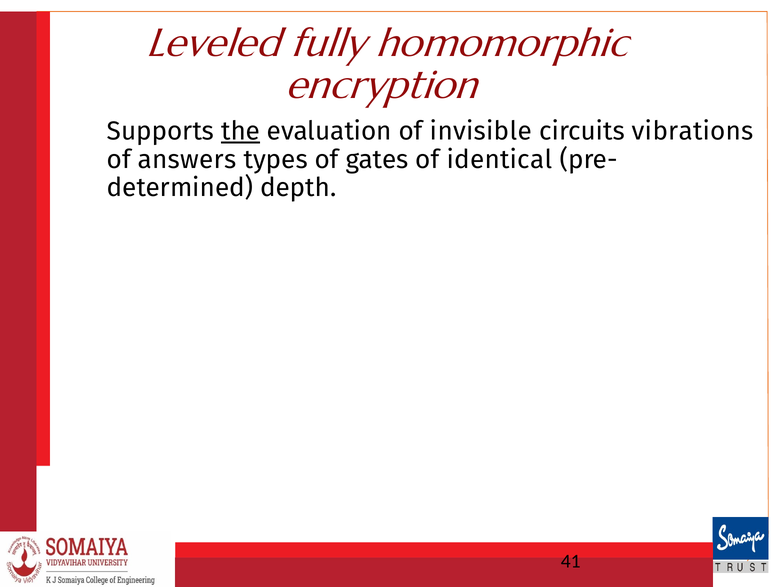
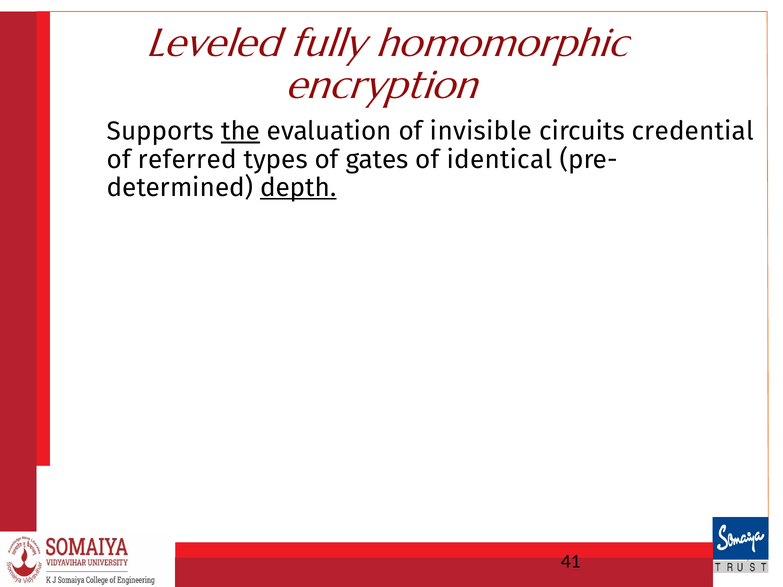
vibrations: vibrations -> credential
answers: answers -> referred
depth underline: none -> present
